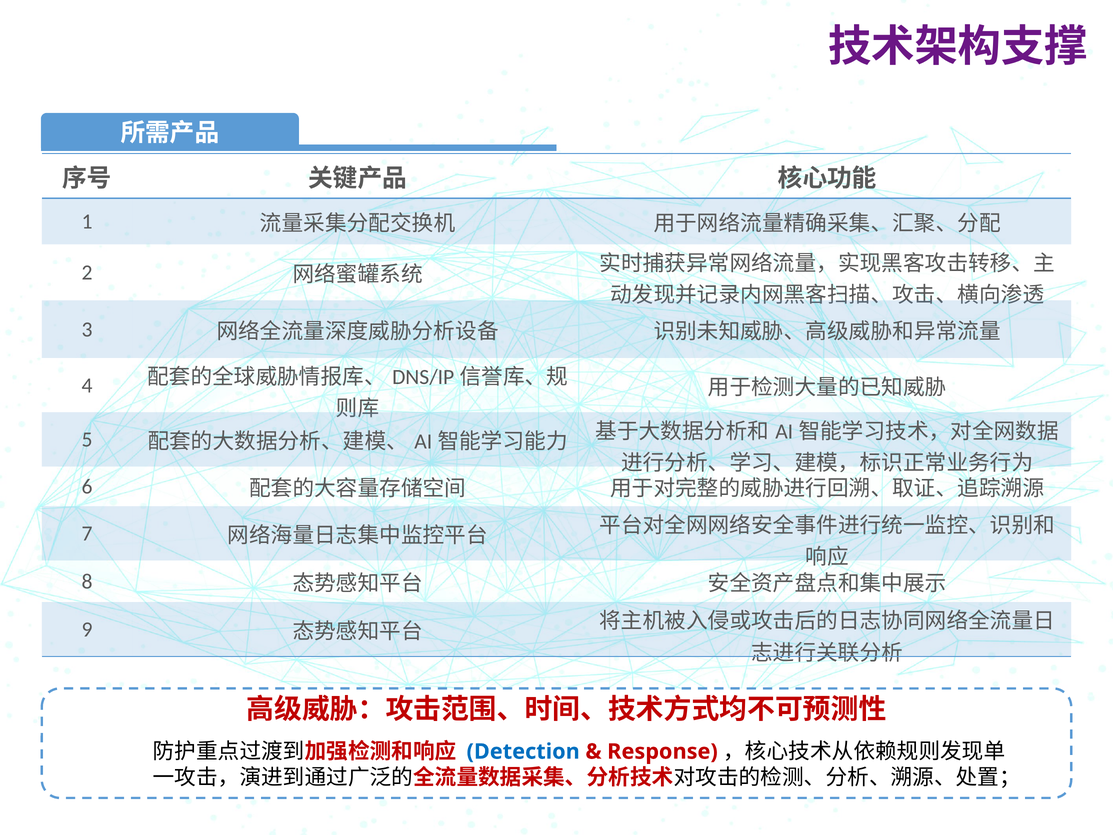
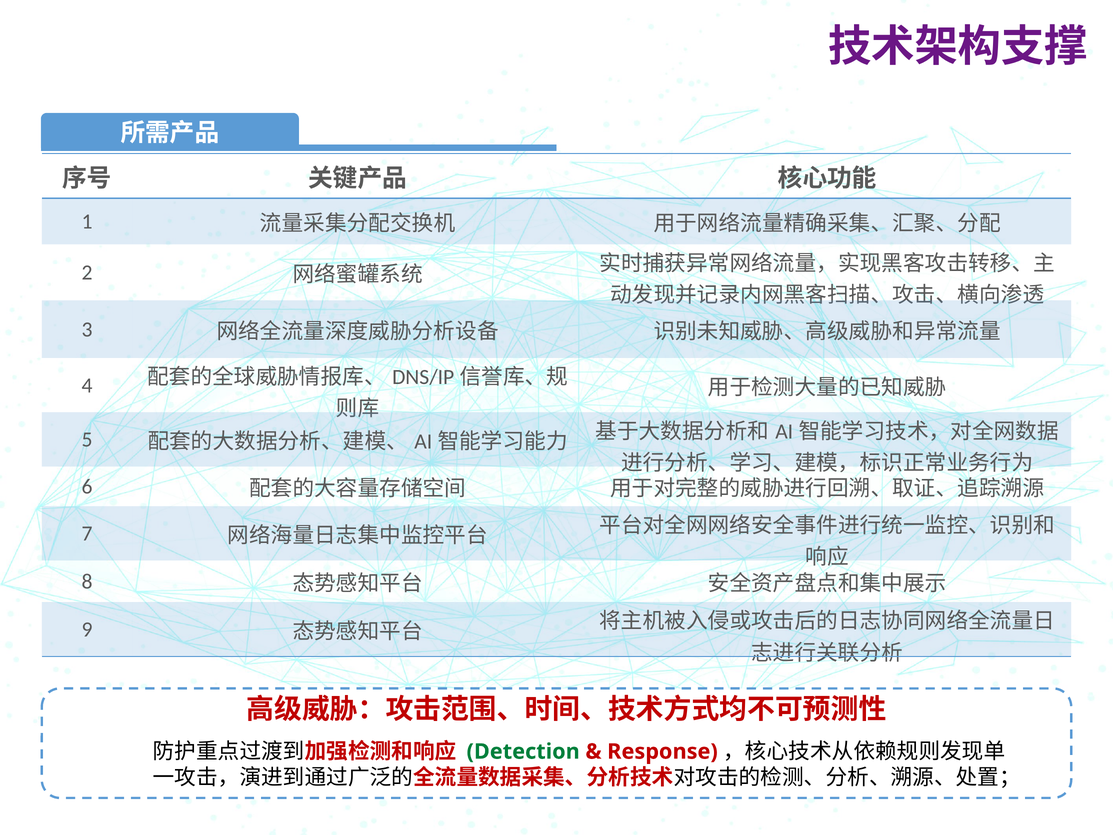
Detection colour: blue -> green
